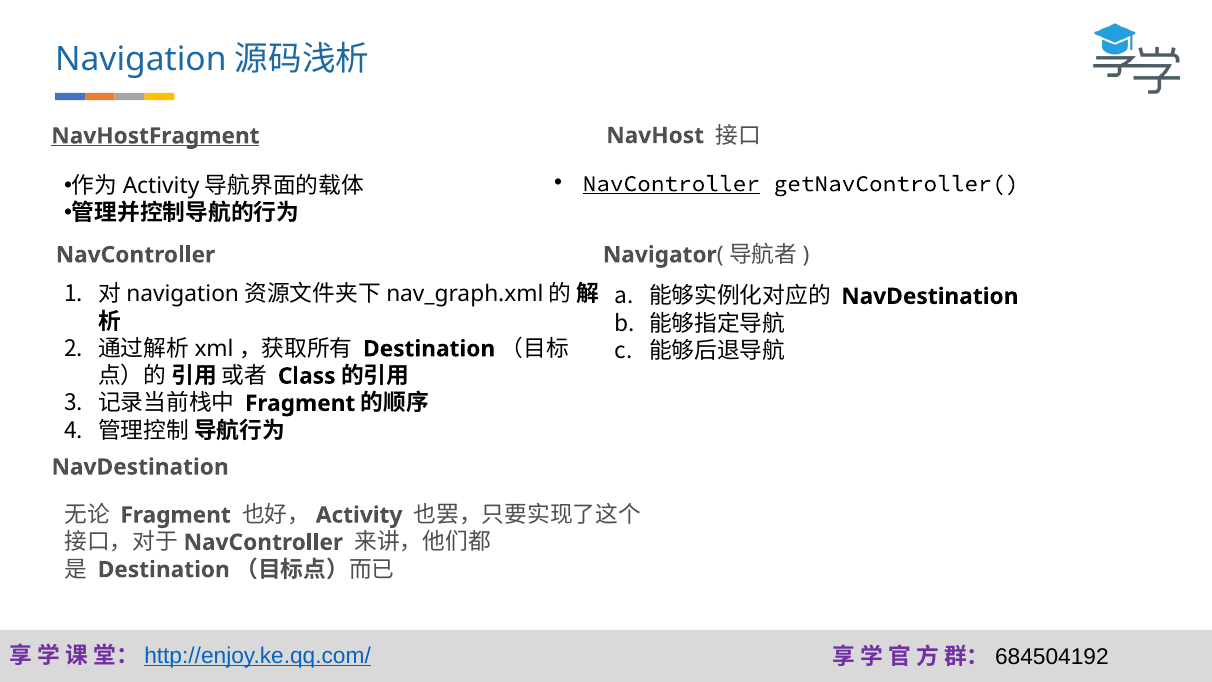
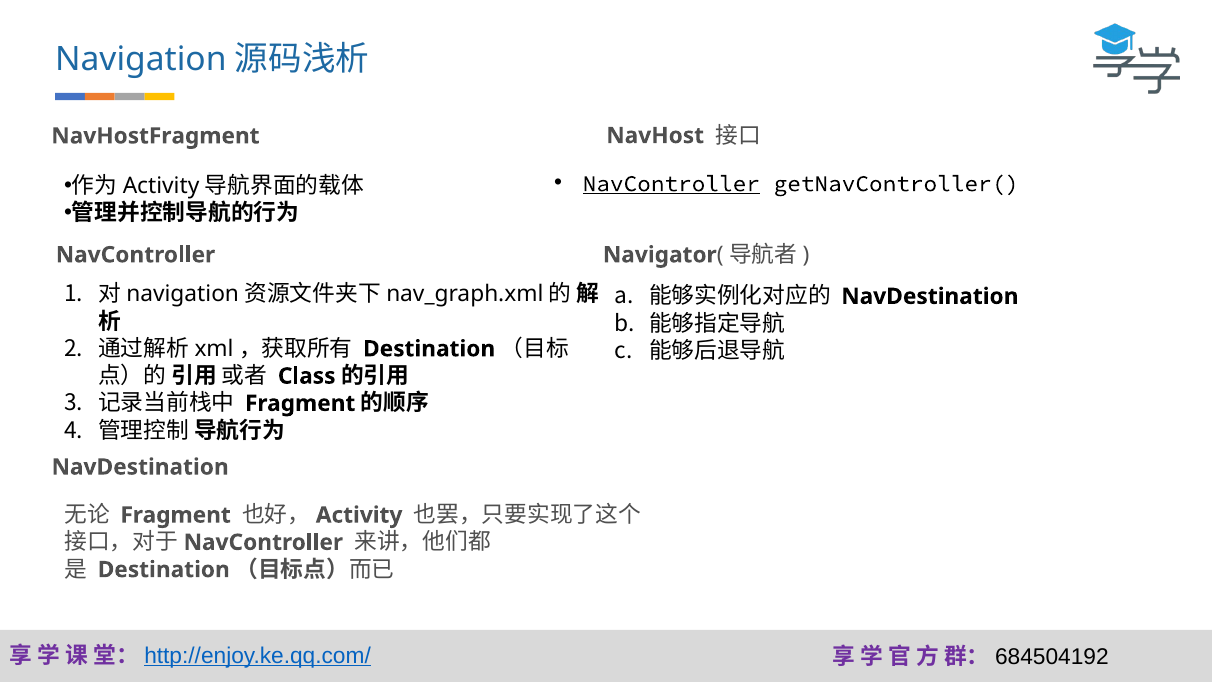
NavHostFragment underline: present -> none
